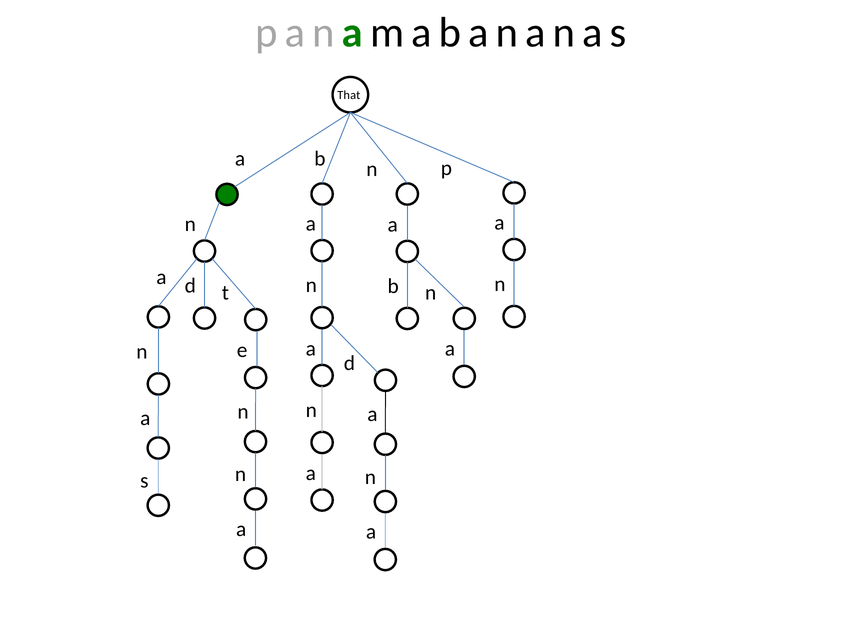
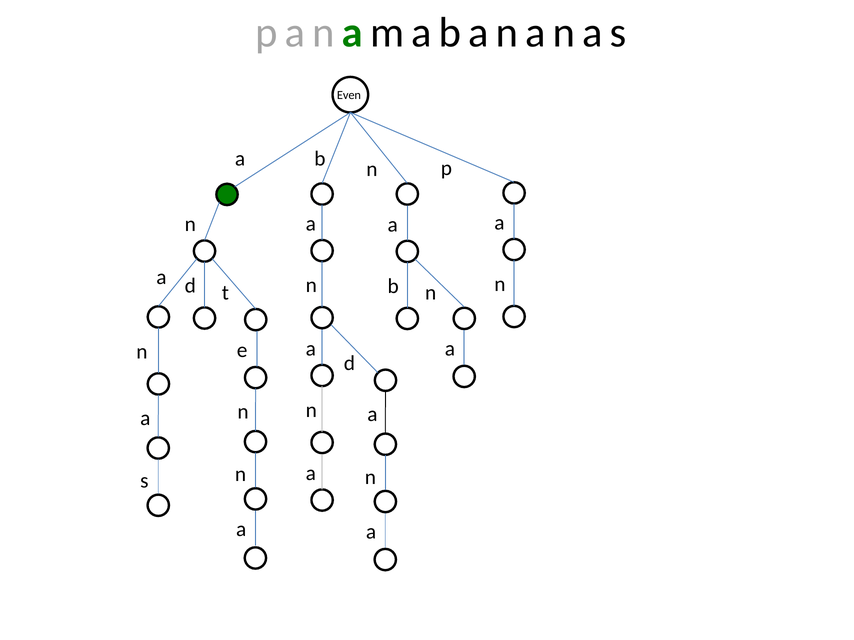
That: That -> Even
